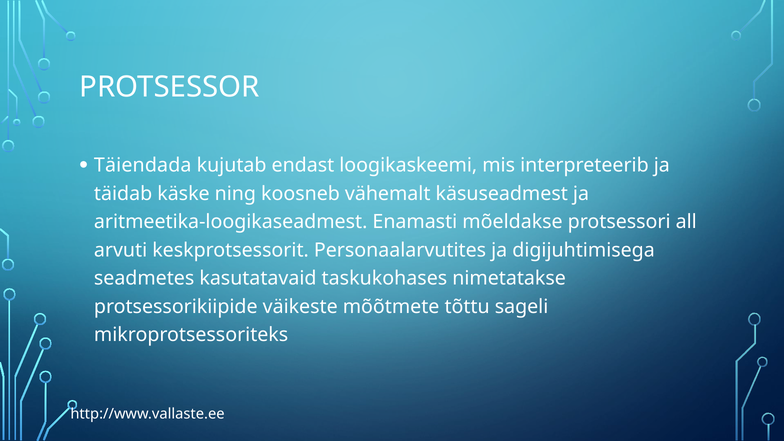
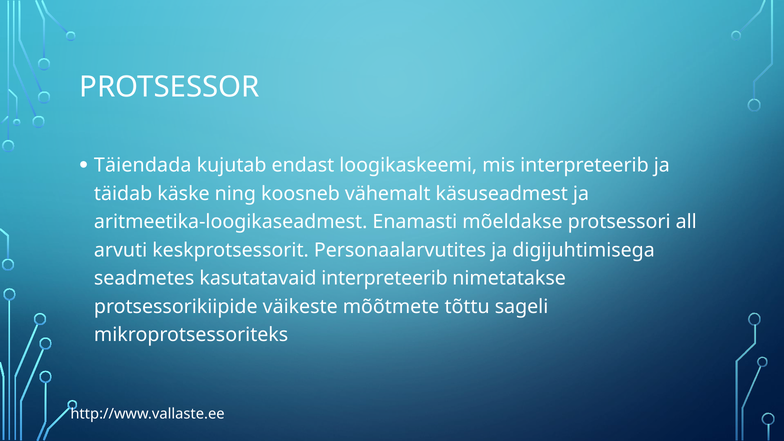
kasutatavaid taskukohases: taskukohases -> interpreteerib
